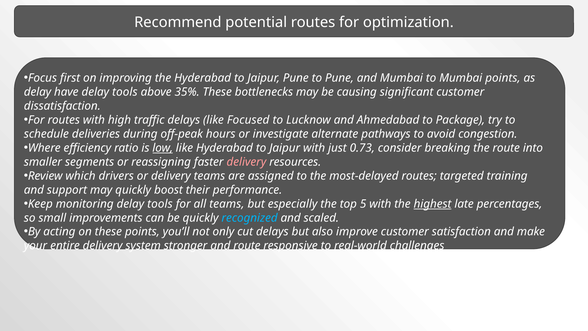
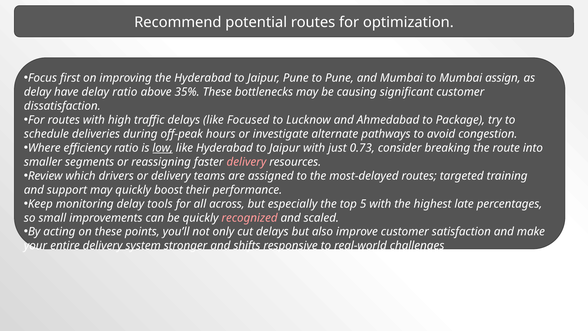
Mumbai points: points -> assign
have delay tools: tools -> ratio
all teams: teams -> across
highest underline: present -> none
recognized colour: light blue -> pink
and route: route -> shifts
